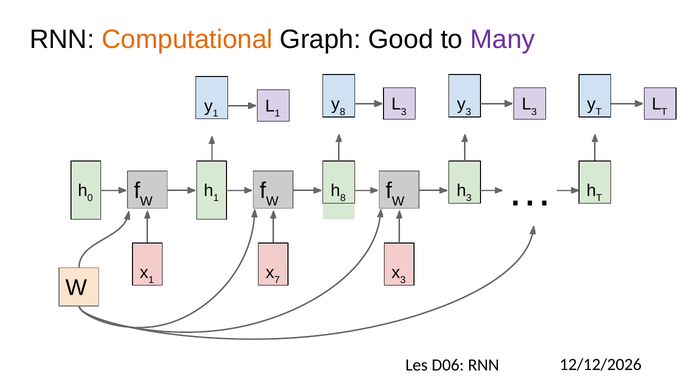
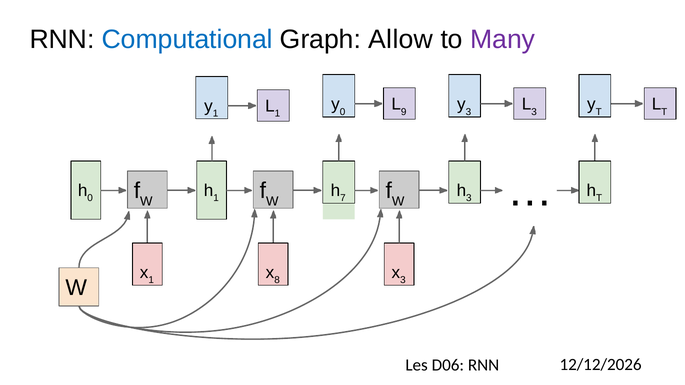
Computational colour: orange -> blue
Good: Good -> Allow
3 at (404, 112): 3 -> 9
8 at (343, 112): 8 -> 0
8 at (343, 198): 8 -> 7
7: 7 -> 8
